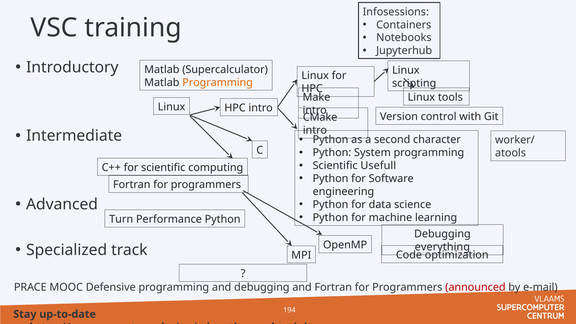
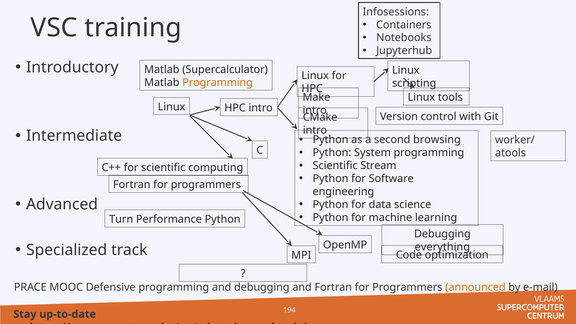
character: character -> browsing
Usefull: Usefull -> Stream
announced colour: red -> orange
